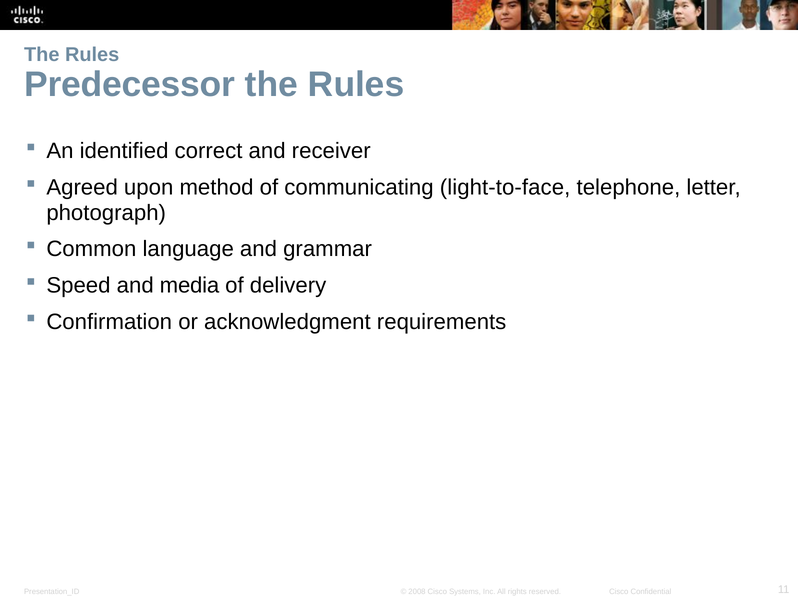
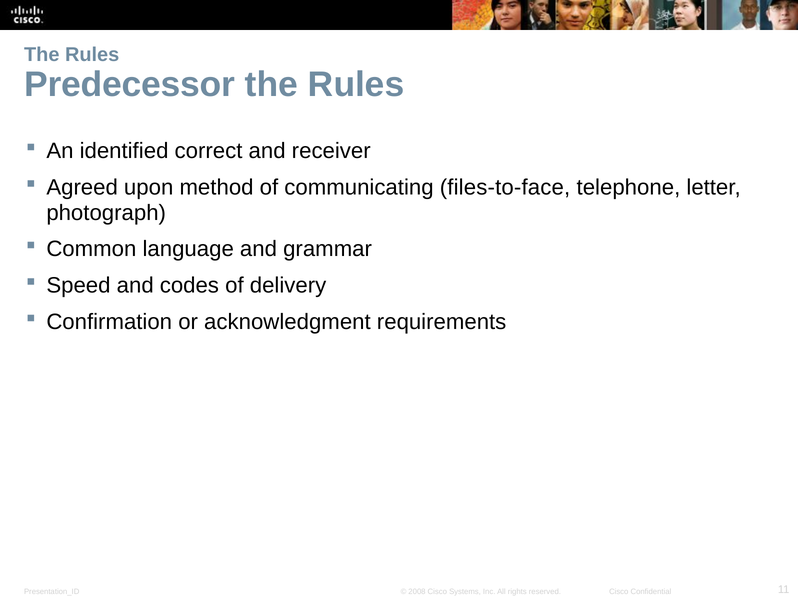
light-to-face: light-to-face -> files-to-face
media: media -> codes
